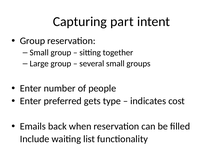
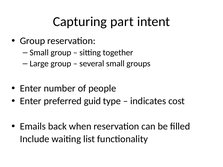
gets: gets -> guid
